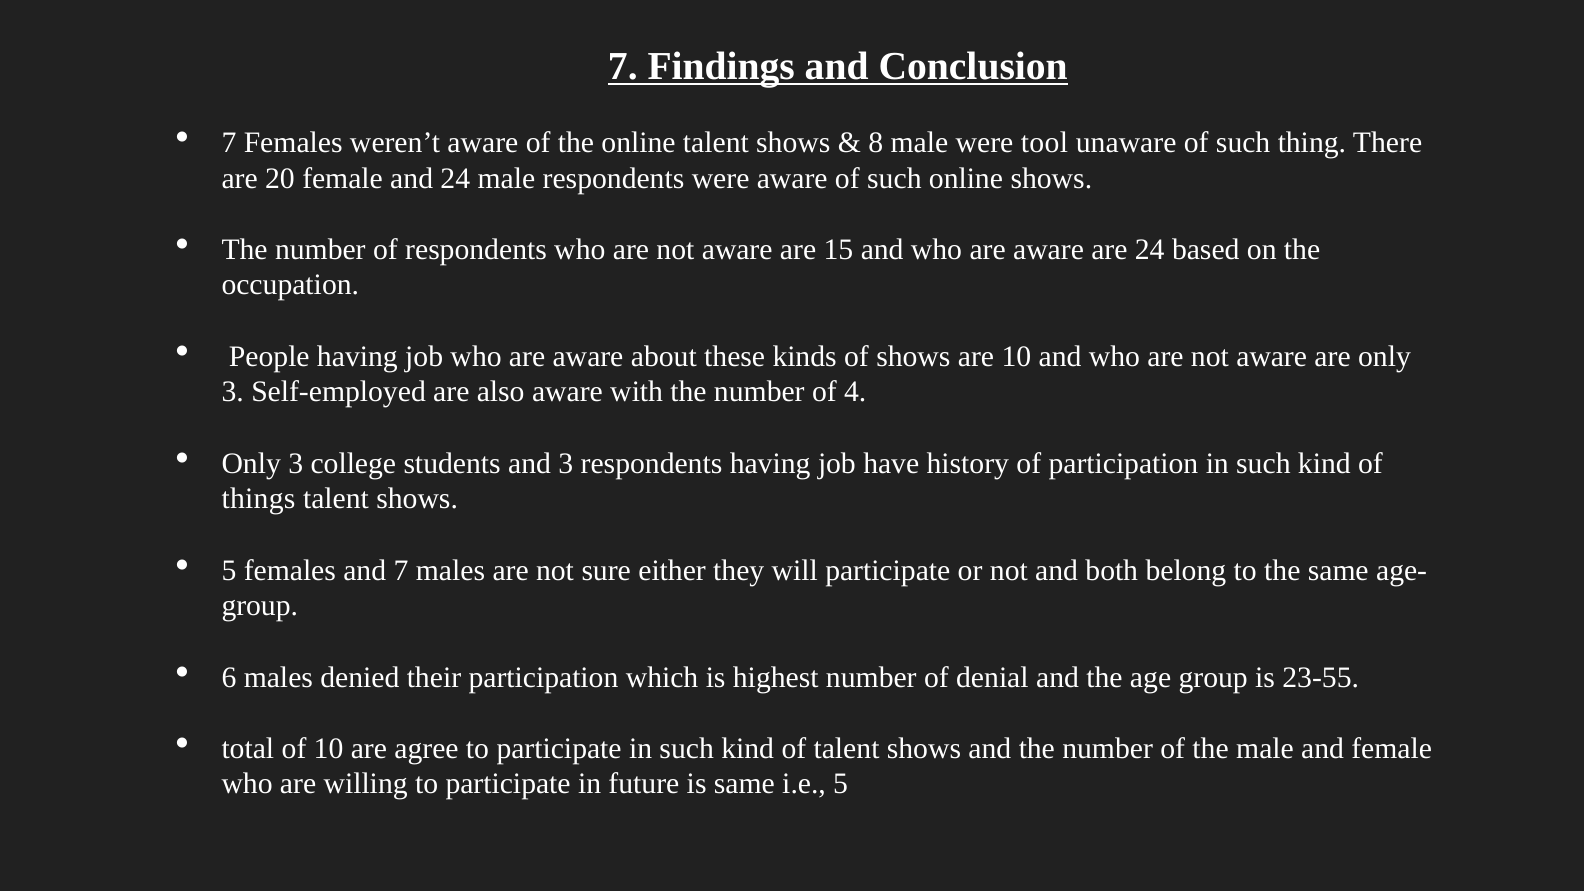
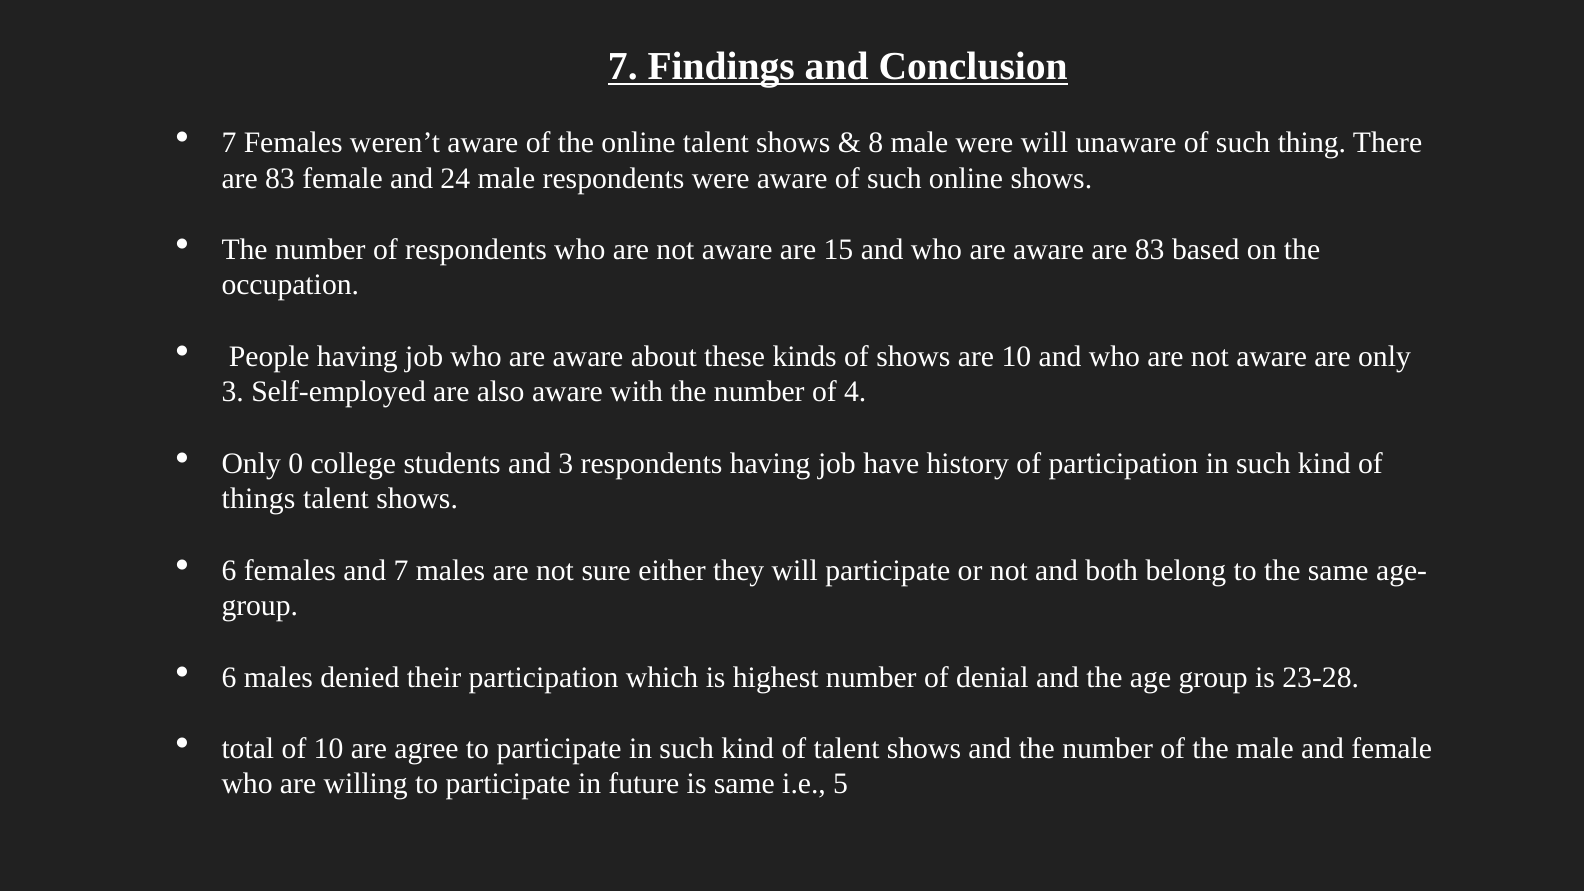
were tool: tool -> will
20 at (280, 178): 20 -> 83
aware are 24: 24 -> 83
3 at (296, 463): 3 -> 0
5 at (229, 570): 5 -> 6
23-55: 23-55 -> 23-28
